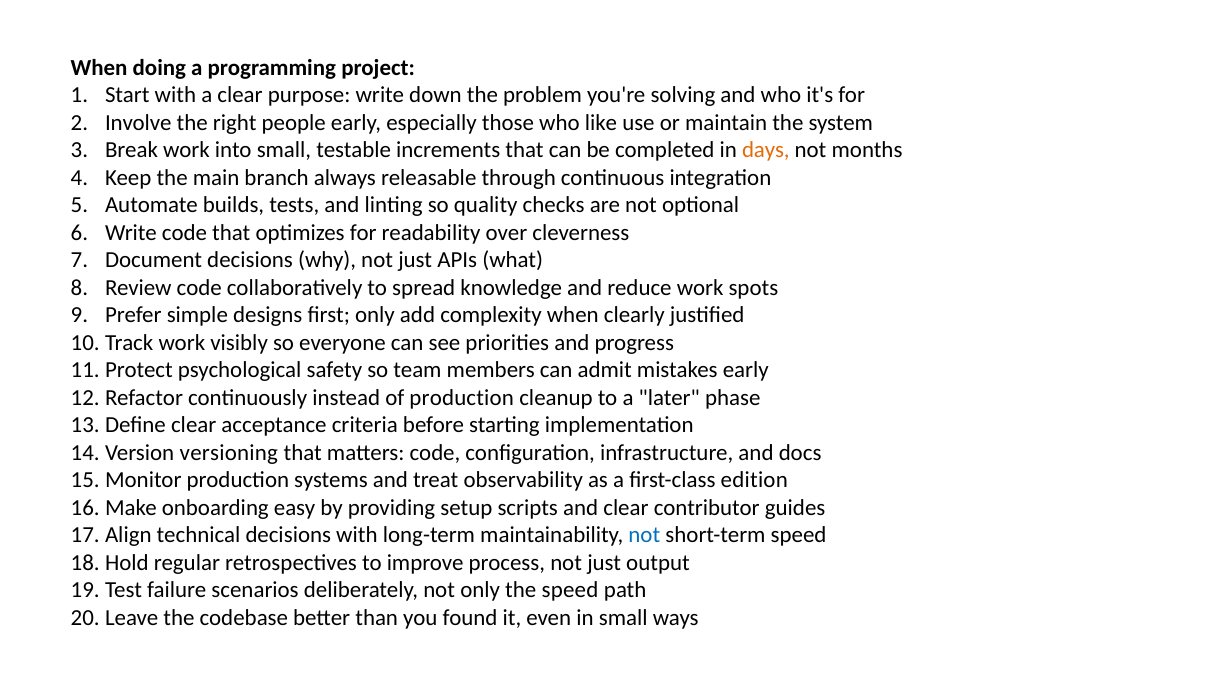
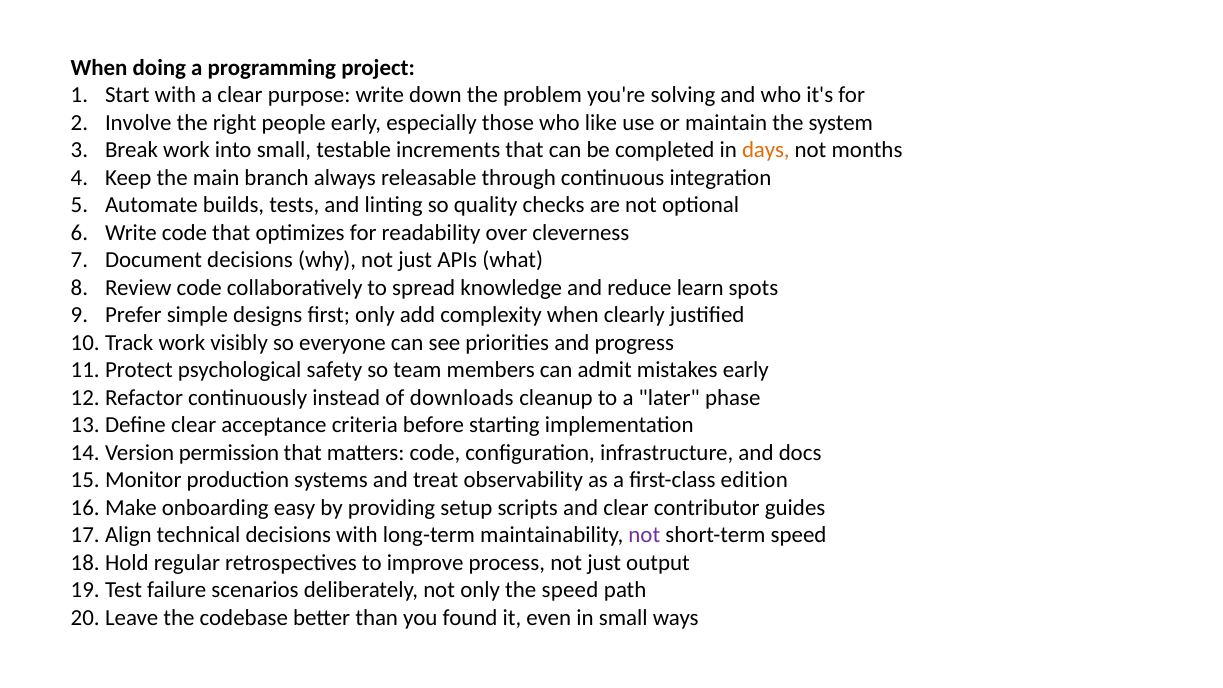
reduce work: work -> learn
of production: production -> downloads
versioning: versioning -> permission
not at (644, 535) colour: blue -> purple
